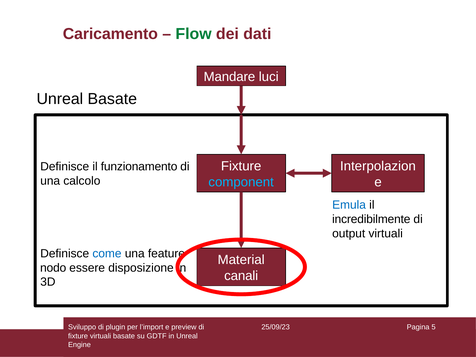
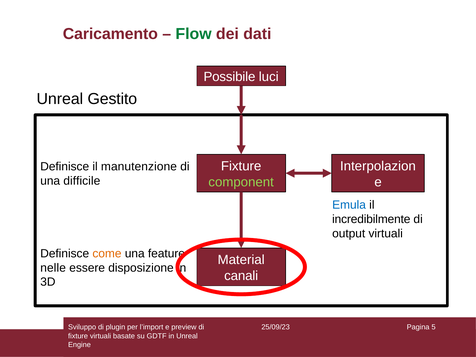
Mandare: Mandare -> Possibile
Unreal Basate: Basate -> Gestito
funzionamento: funzionamento -> manutenzione
calcolo: calcolo -> difficile
component colour: light blue -> light green
come colour: blue -> orange
nodo: nodo -> nelle
